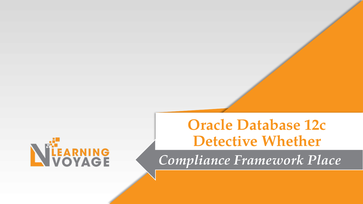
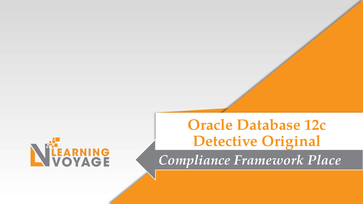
Whether: Whether -> Original
